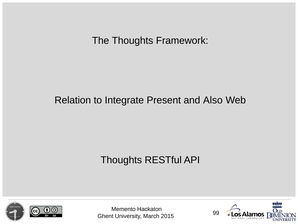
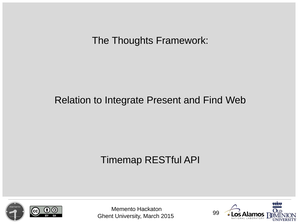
Also: Also -> Find
Thoughts at (121, 160): Thoughts -> Timemap
